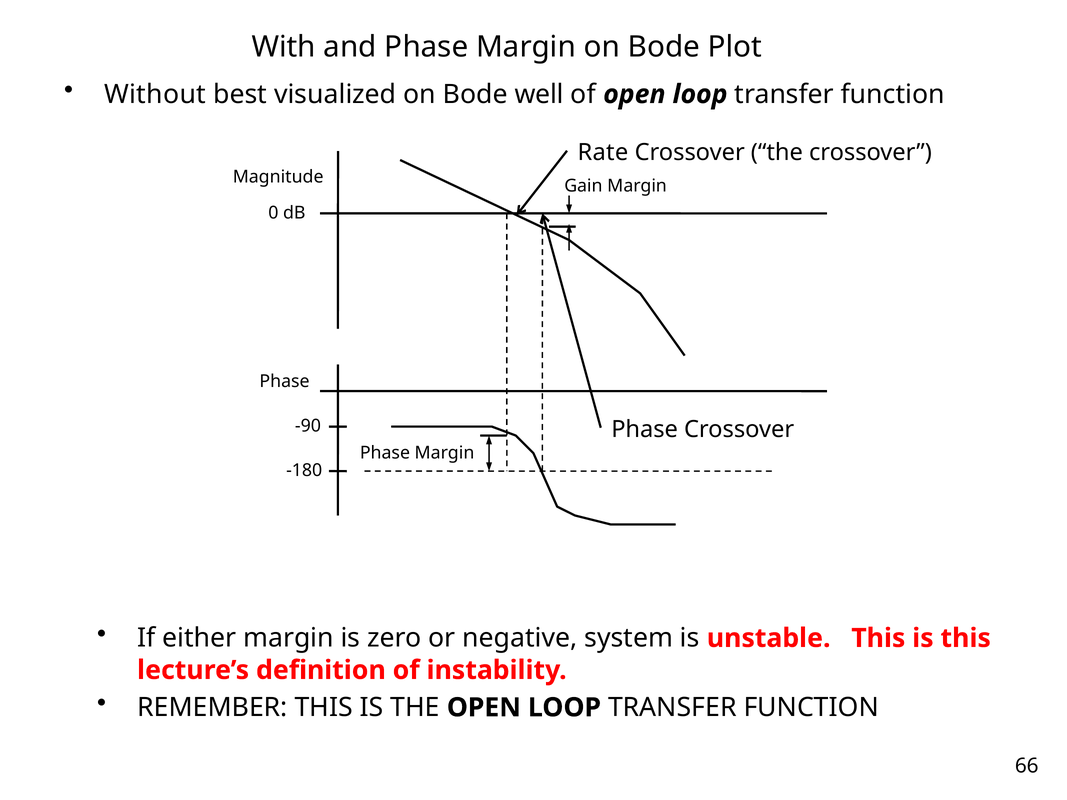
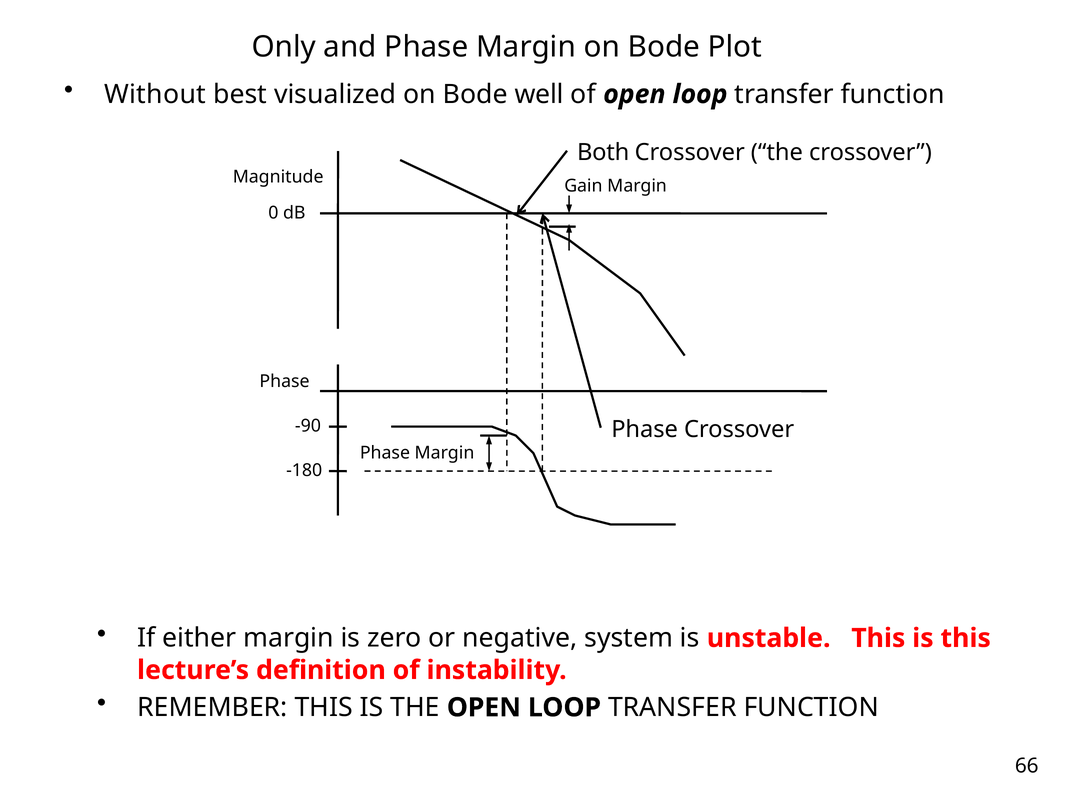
With: With -> Only
Rate: Rate -> Both
